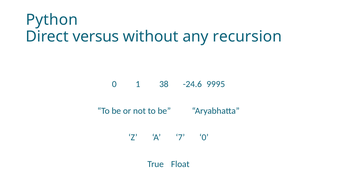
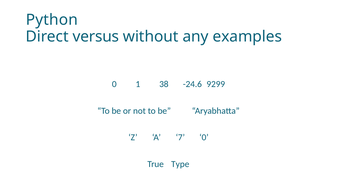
recursion: recursion -> examples
9995: 9995 -> 9299
Float: Float -> Type
